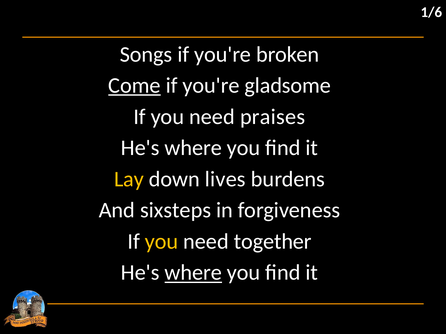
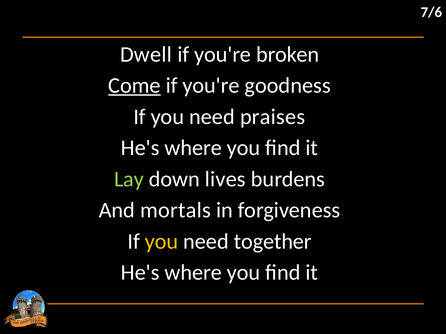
1/6: 1/6 -> 7/6
Songs: Songs -> Dwell
gladsome: gladsome -> goodness
Lay colour: yellow -> light green
sixsteps: sixsteps -> mortals
where at (193, 273) underline: present -> none
